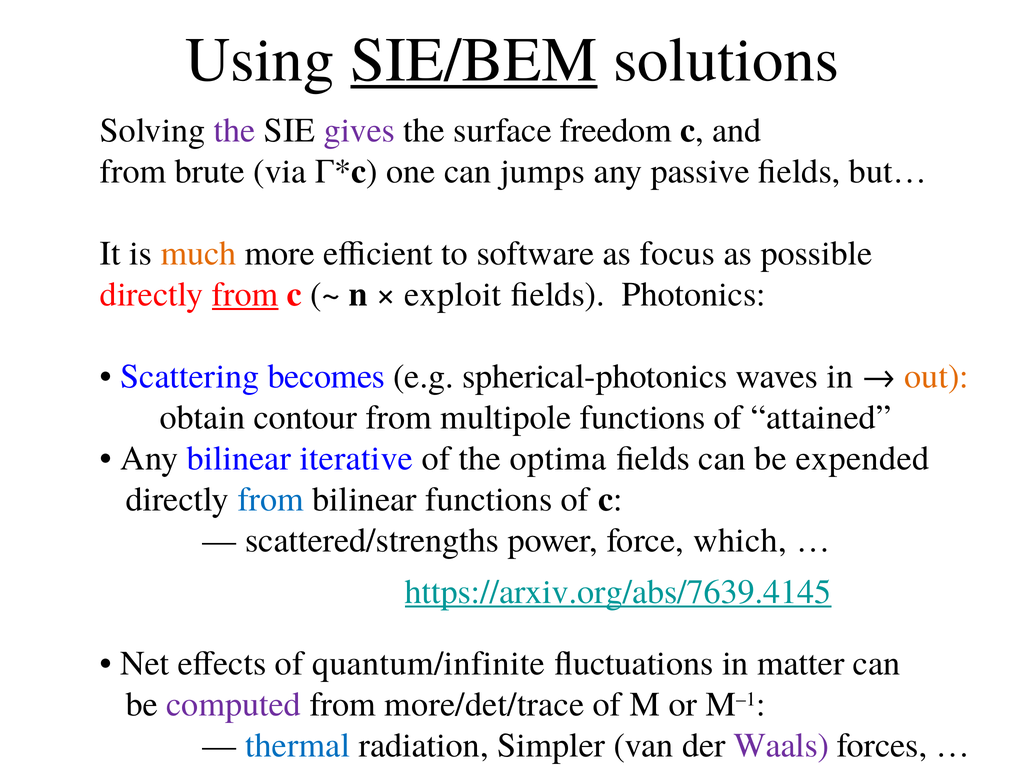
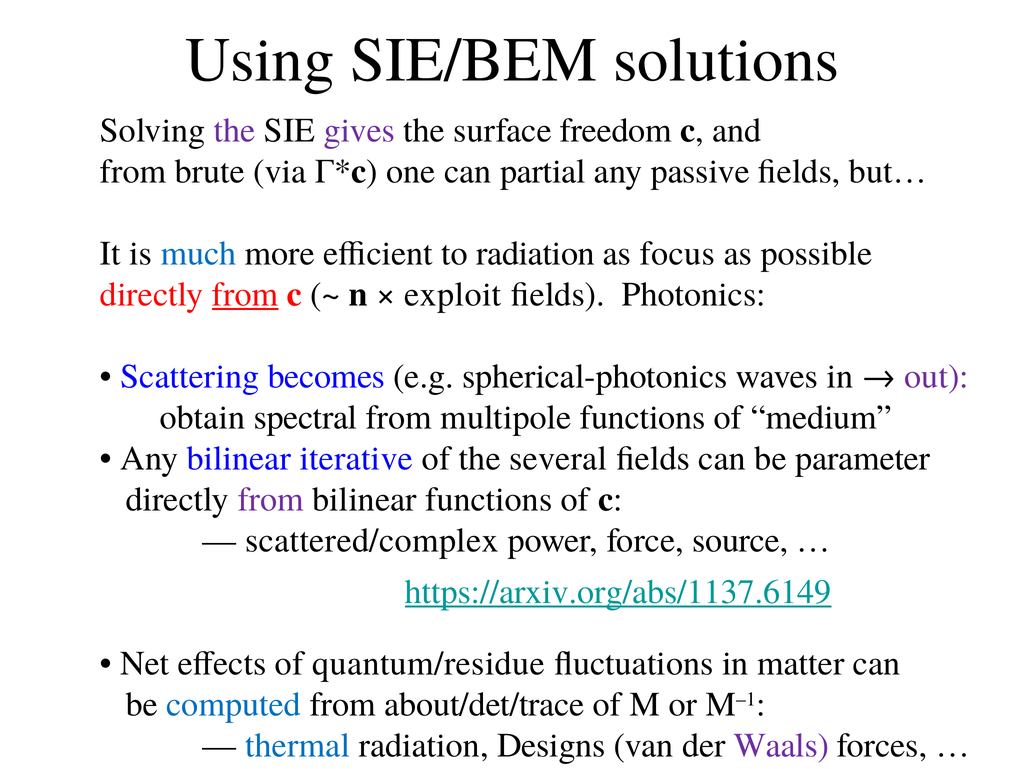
SIE/BEM underline: present -> none
jumps: jumps -> partial
much colour: orange -> blue
to software: software -> radiation
out colour: orange -> purple
contour: contour -> spectral
attained: attained -> medium
optima: optima -> several
expended: expended -> parameter
from at (271, 499) colour: blue -> purple
scattered/strengths: scattered/strengths -> scattered/complex
which: which -> source
https://arxiv.org/abs/7639.4145: https://arxiv.org/abs/7639.4145 -> https://arxiv.org/abs/1137.6149
quantum/infinite: quantum/infinite -> quantum/residue
computed colour: purple -> blue
more/det/trace: more/det/trace -> about/det/trace
Simpler: Simpler -> Designs
